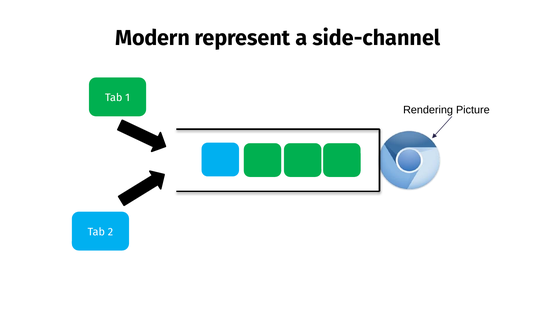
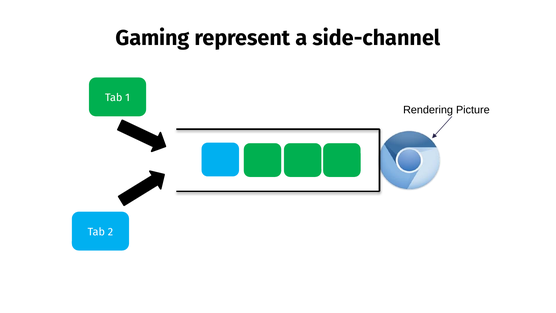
Modern: Modern -> Gaming
